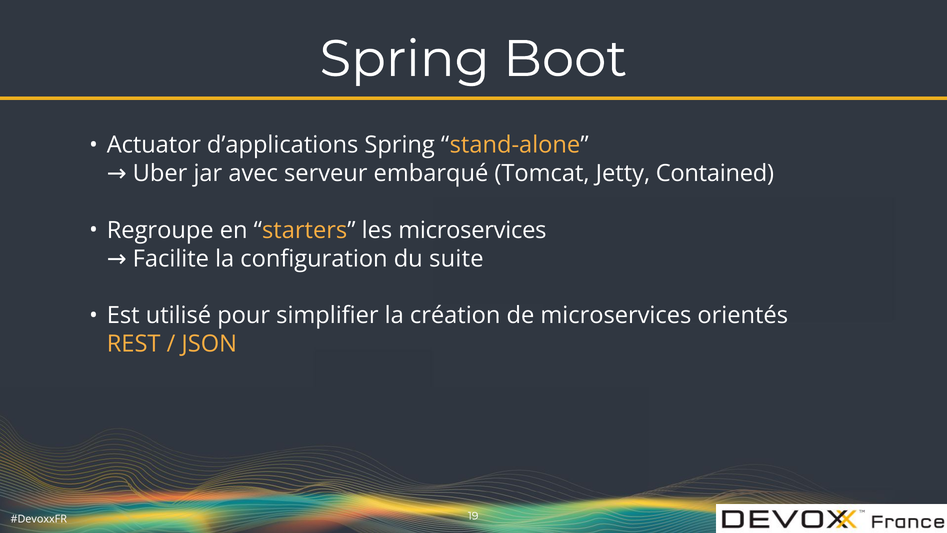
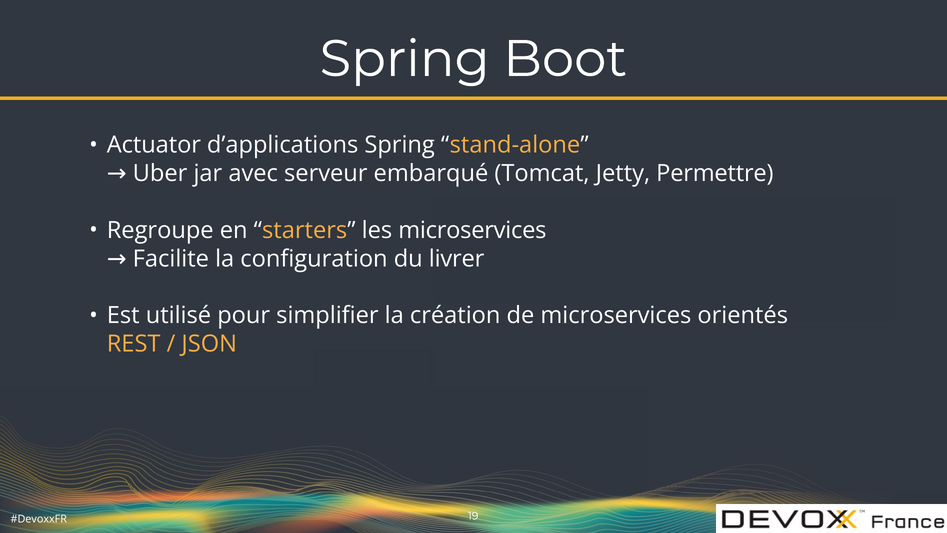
Contained: Contained -> Permettre
suite: suite -> livrer
